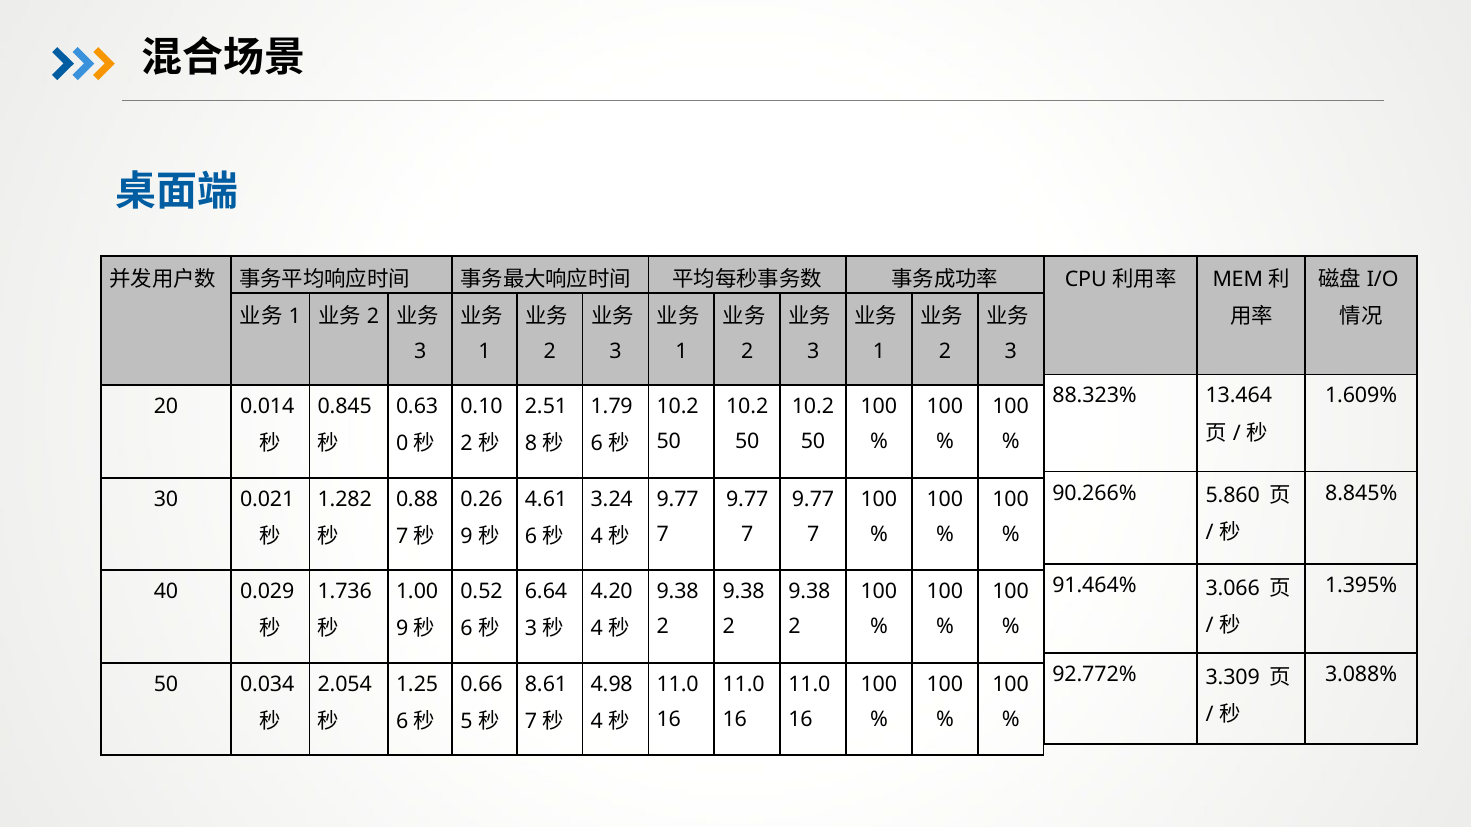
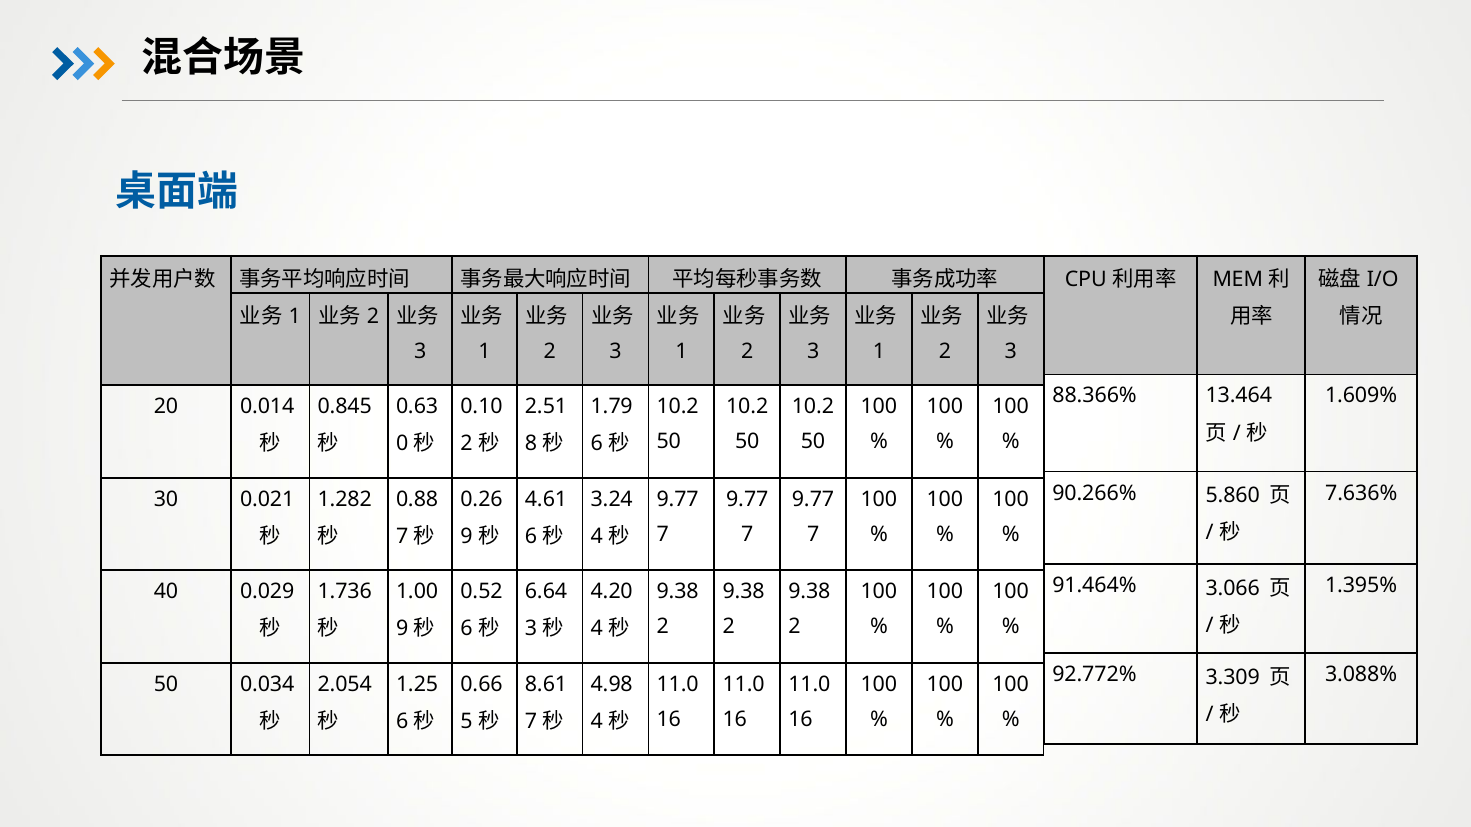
88.323%: 88.323% -> 88.366%
8.845%: 8.845% -> 7.636%
